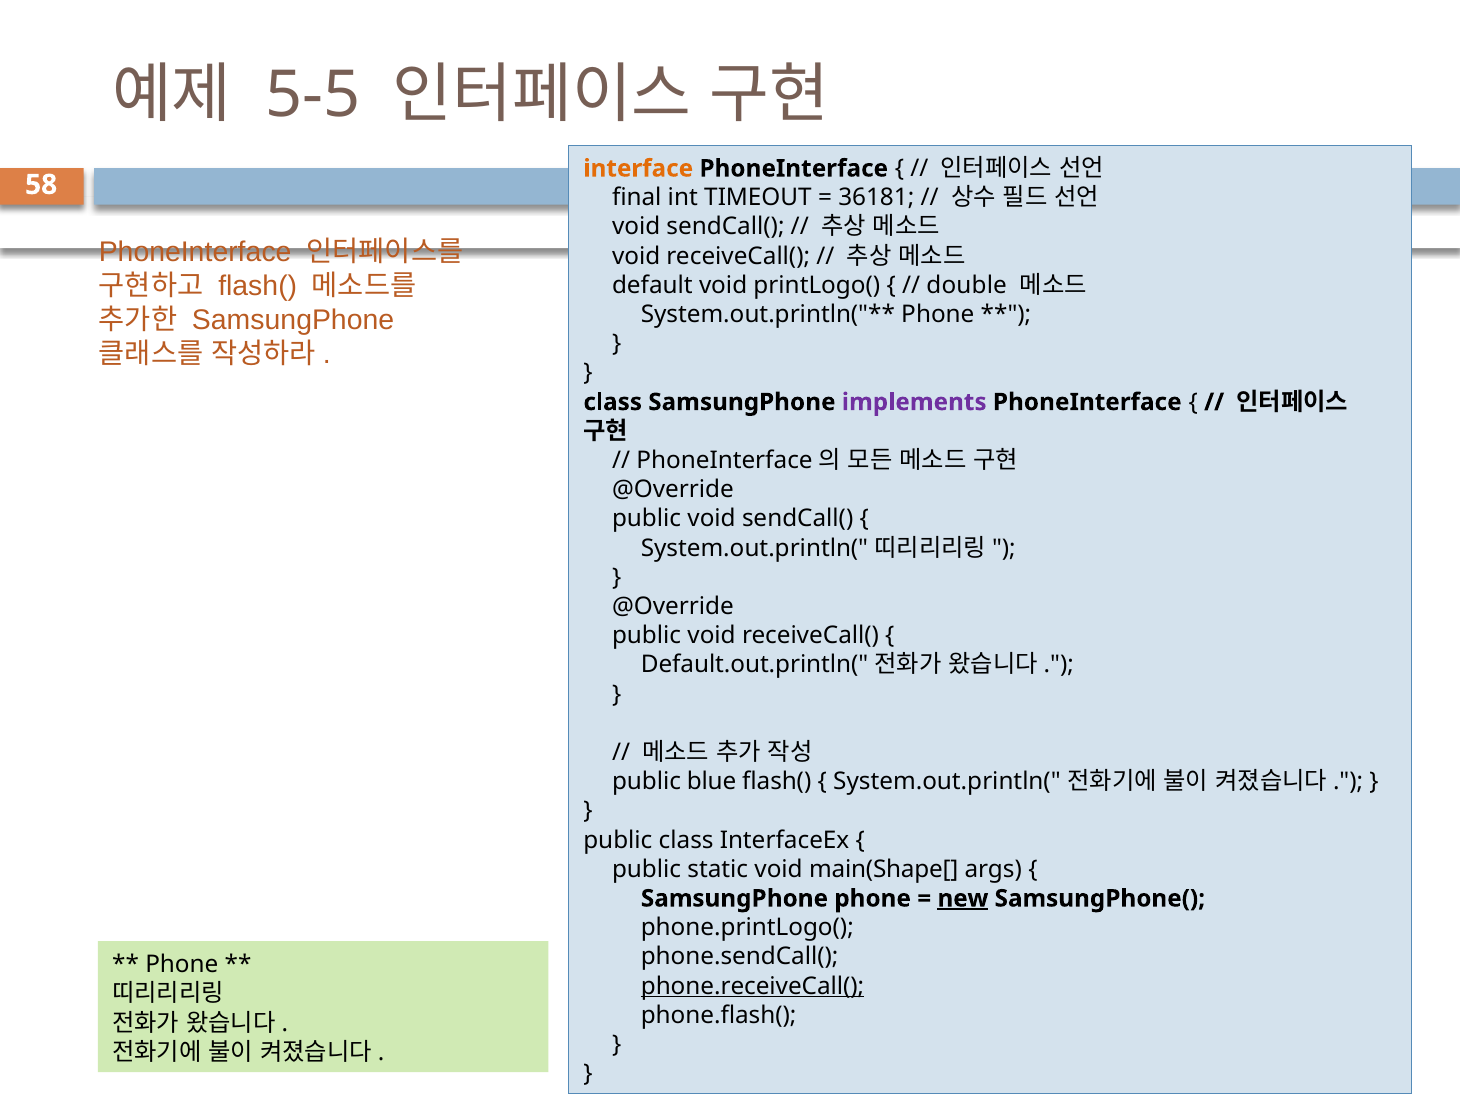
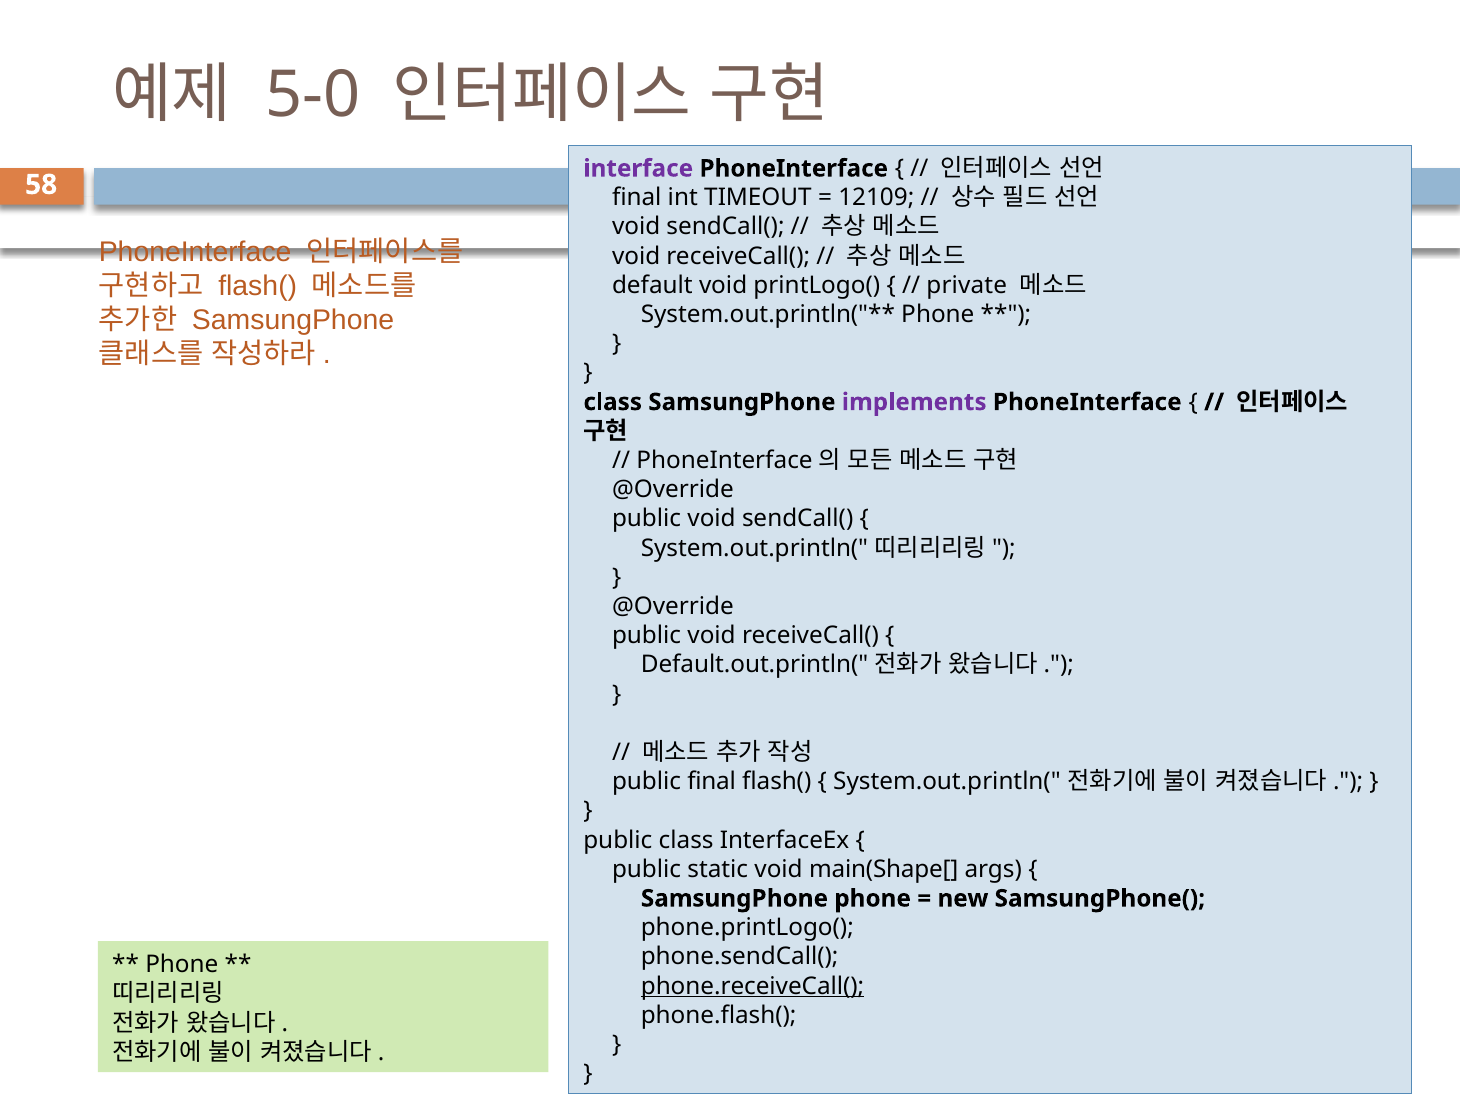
5-5: 5-5 -> 5-0
interface colour: orange -> purple
36181: 36181 -> 12109
double: double -> private
public blue: blue -> final
new underline: present -> none
